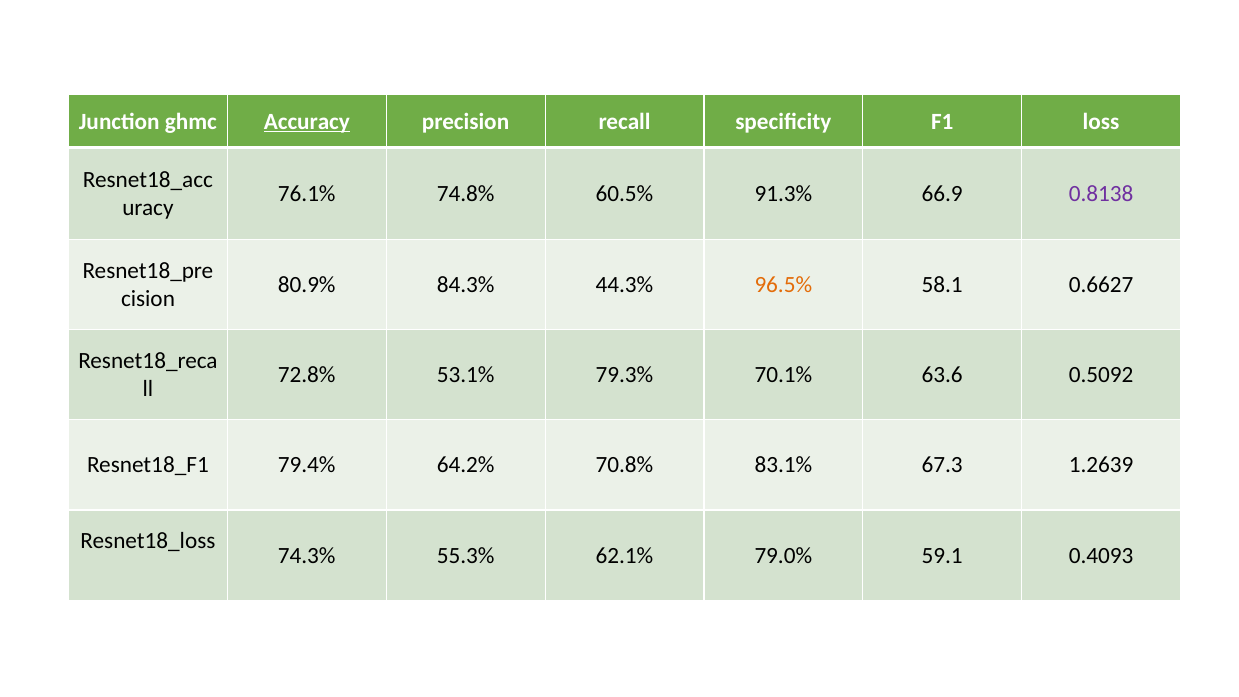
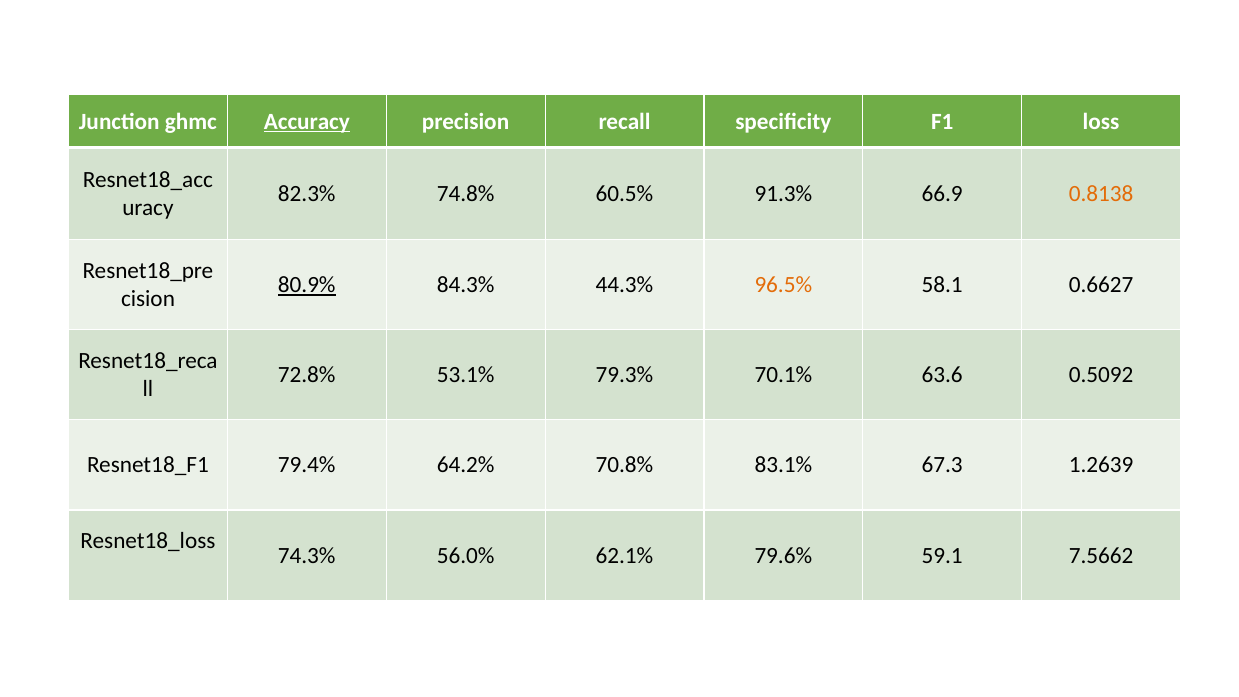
76.1%: 76.1% -> 82.3%
0.8138 colour: purple -> orange
80.9% underline: none -> present
55.3%: 55.3% -> 56.0%
79.0%: 79.0% -> 79.6%
0.4093: 0.4093 -> 7.5662
